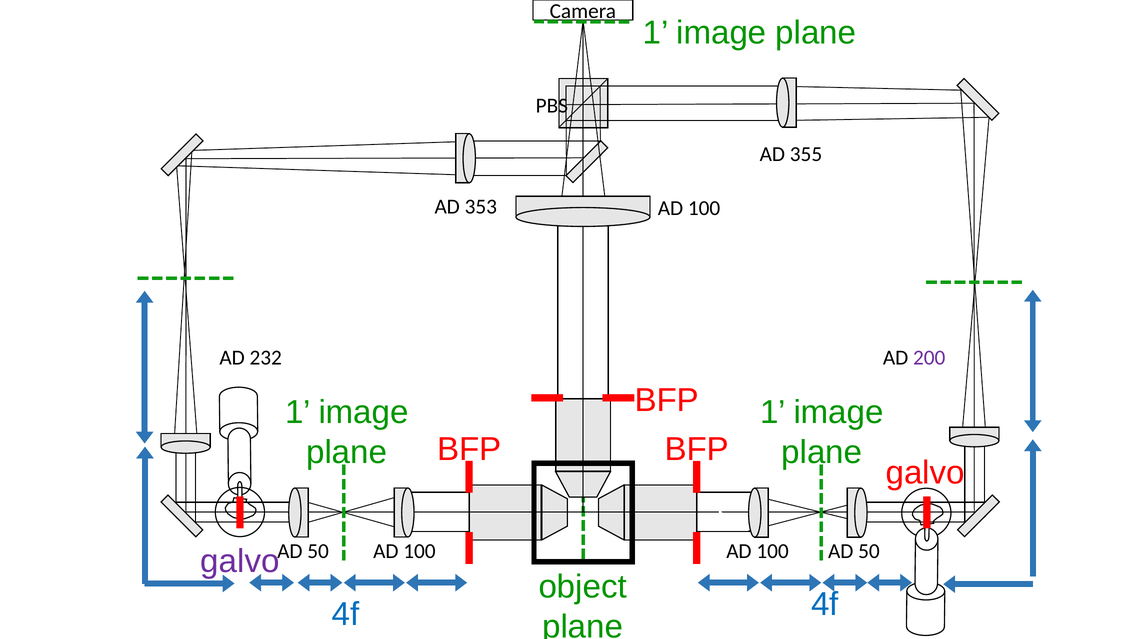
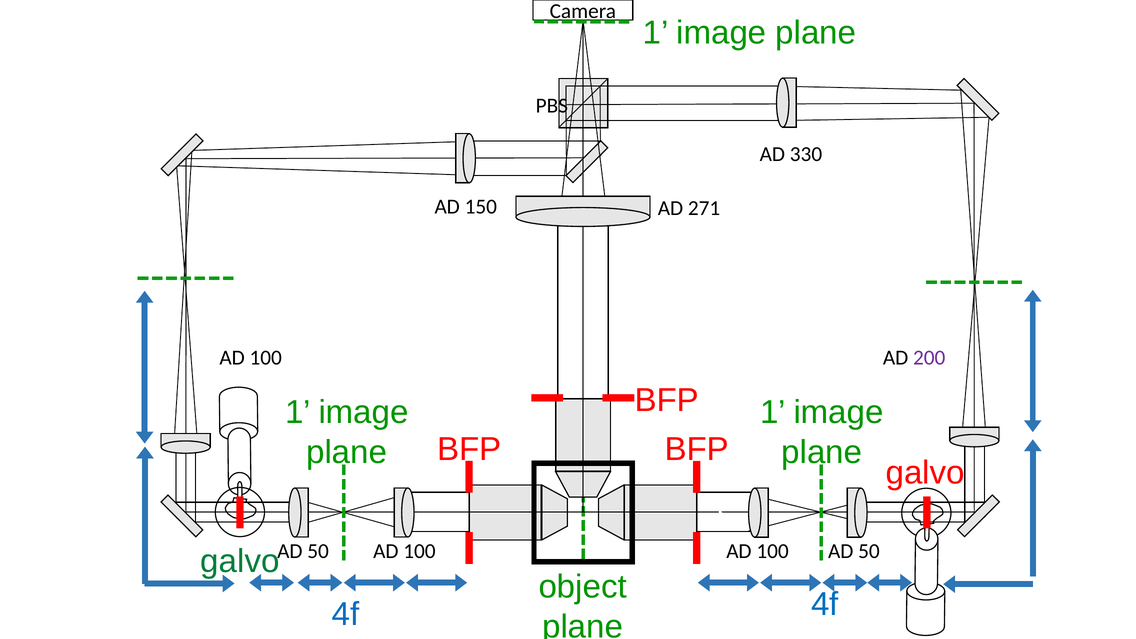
355: 355 -> 330
353: 353 -> 150
100 at (704, 208): 100 -> 271
232 at (266, 358): 232 -> 100
galvo at (240, 561) colour: purple -> green
